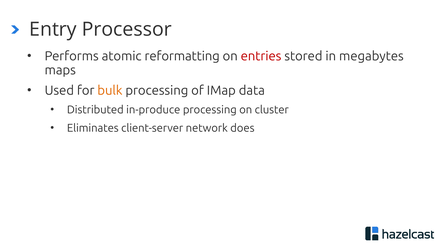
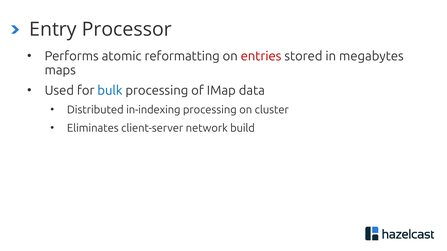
bulk colour: orange -> blue
in-produce: in-produce -> in-indexing
does: does -> build
